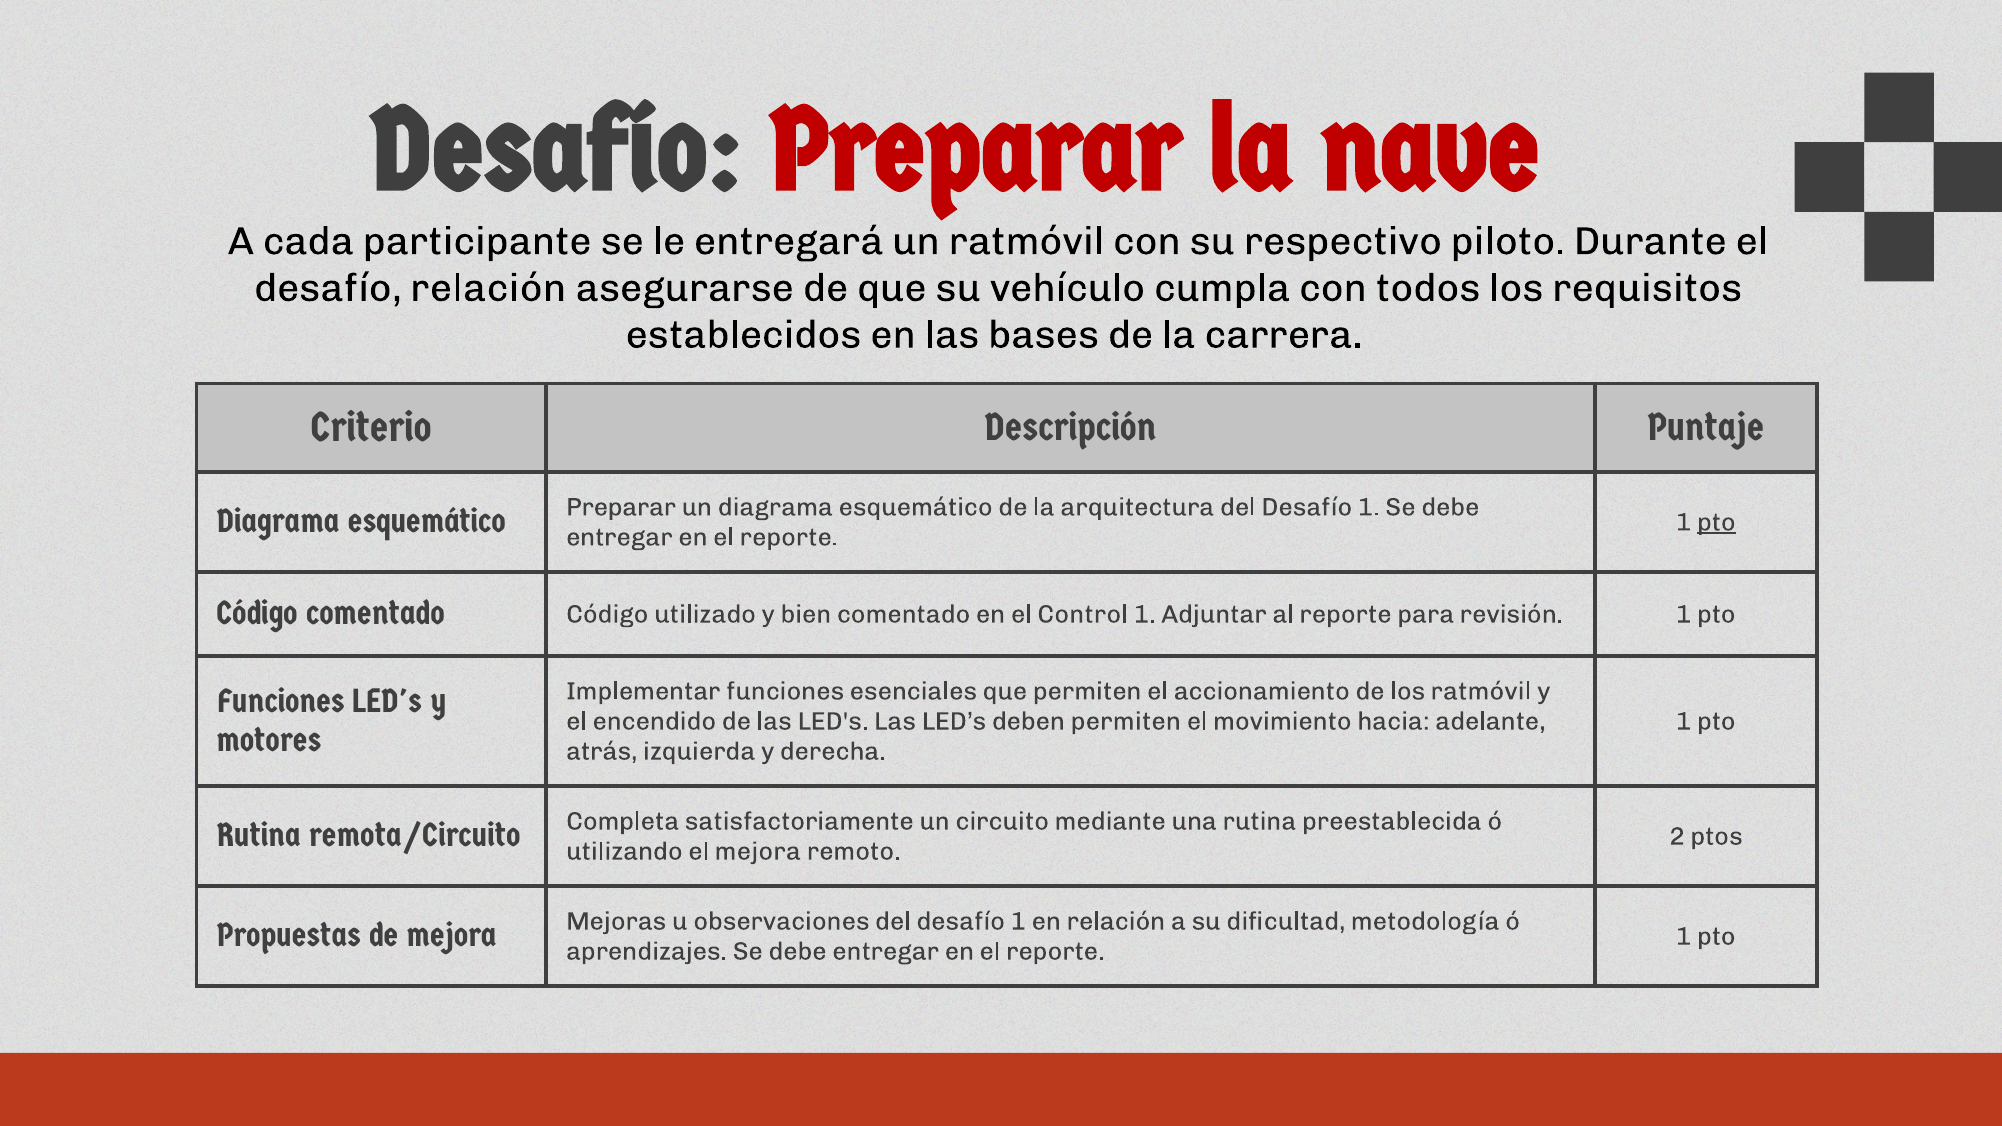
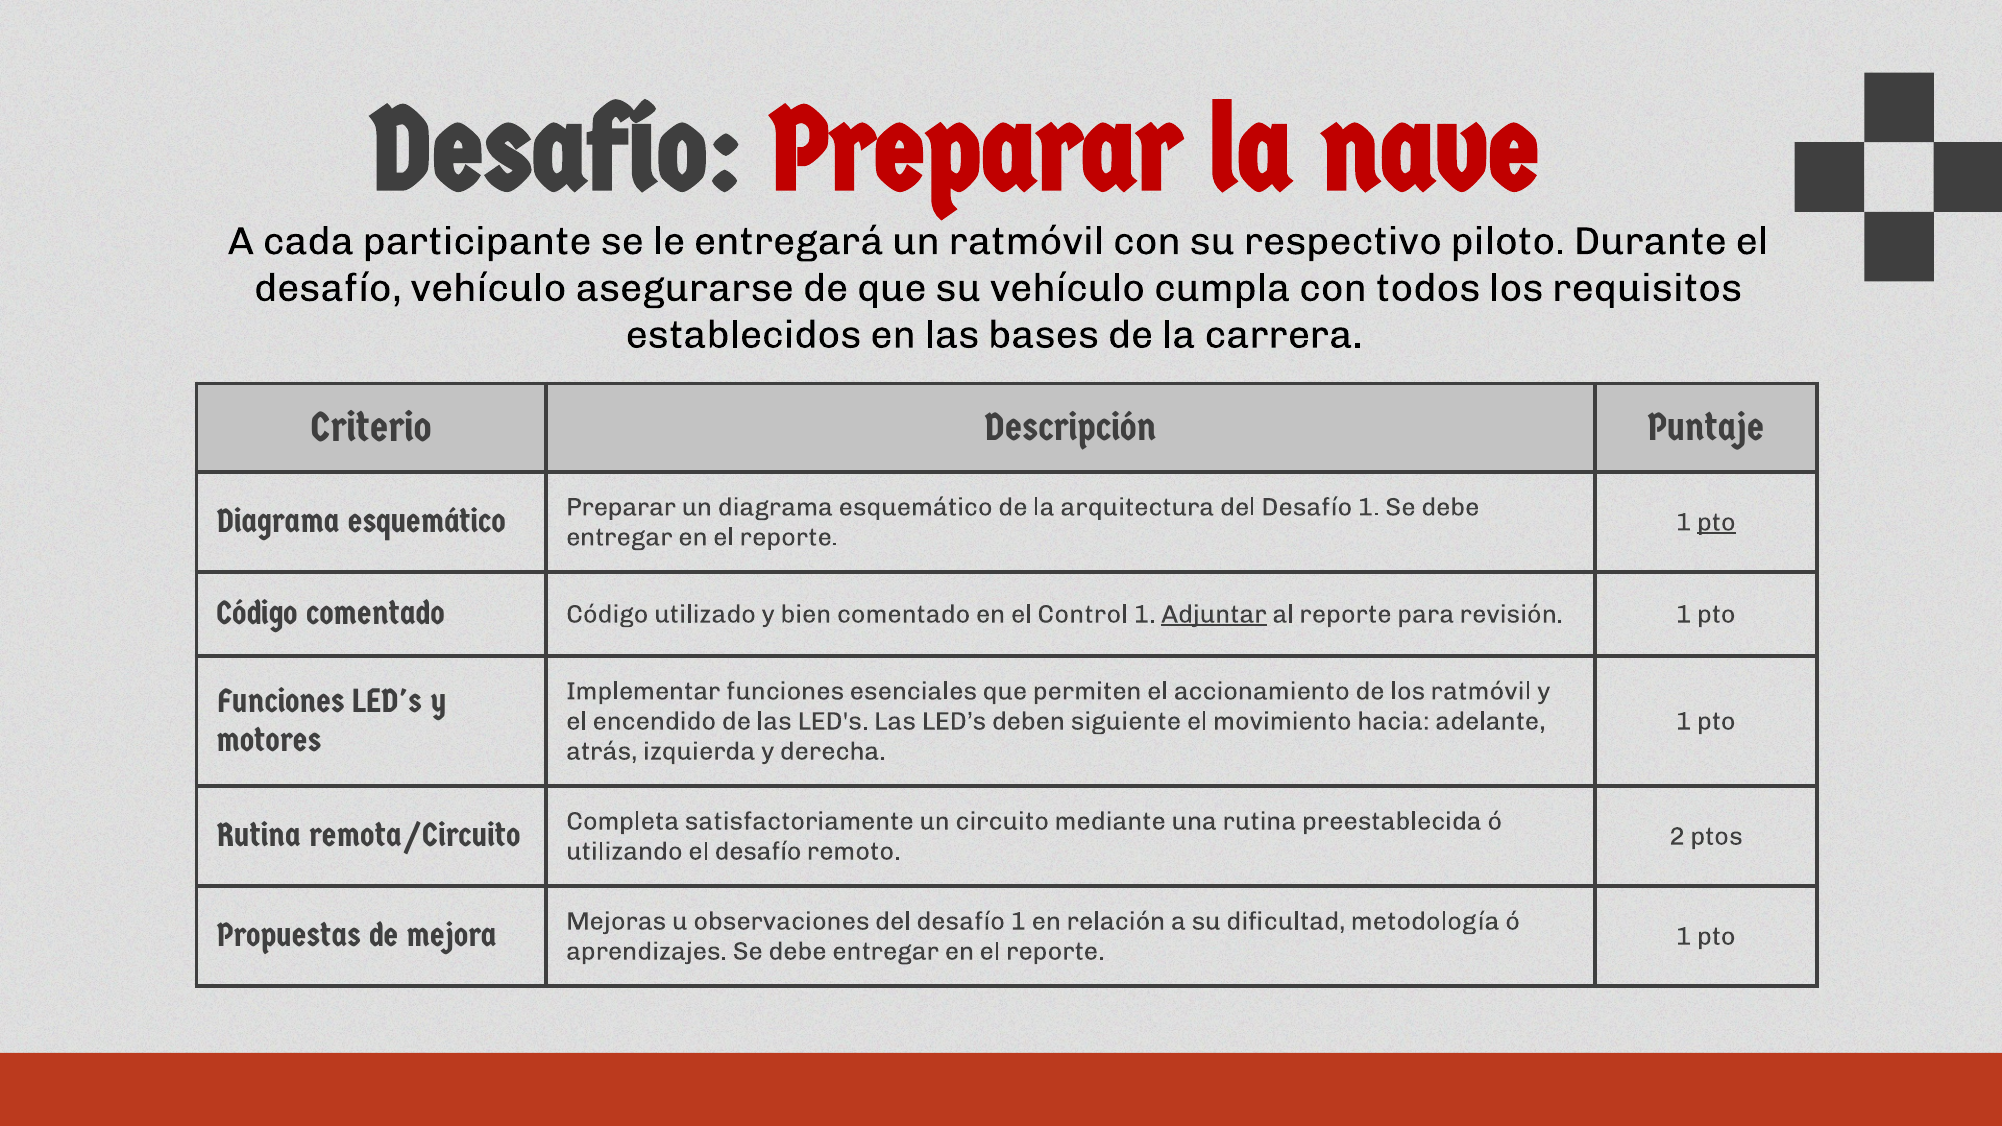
desafío relación: relación -> vehículo
Adjuntar underline: none -> present
deben permiten: permiten -> siguiente
utilizando el mejora: mejora -> desafío
